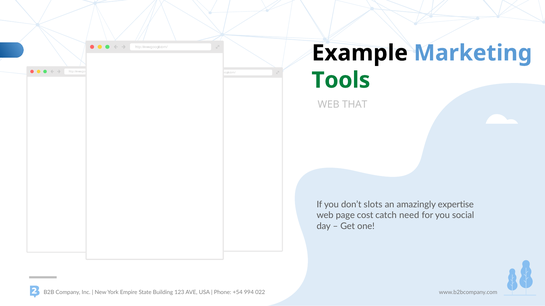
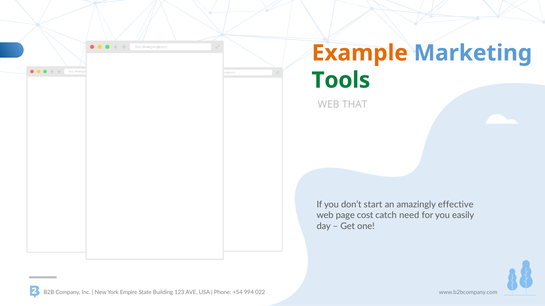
Example colour: black -> orange
slots: slots -> start
expertise: expertise -> effective
social: social -> easily
